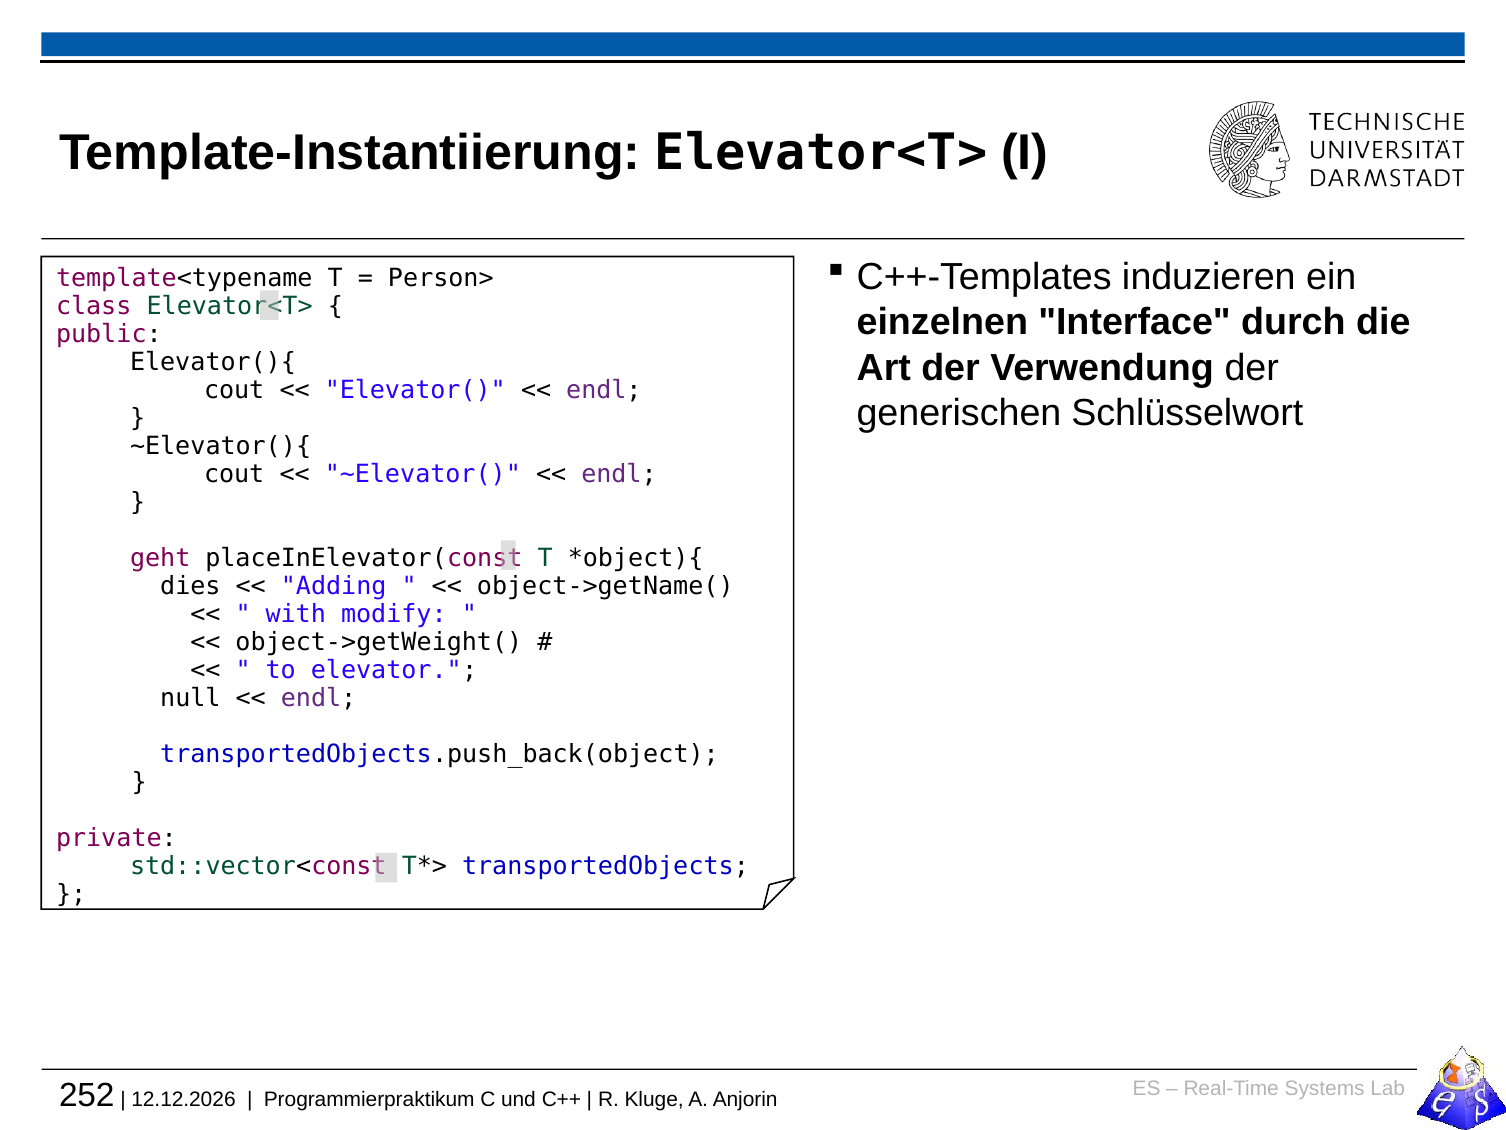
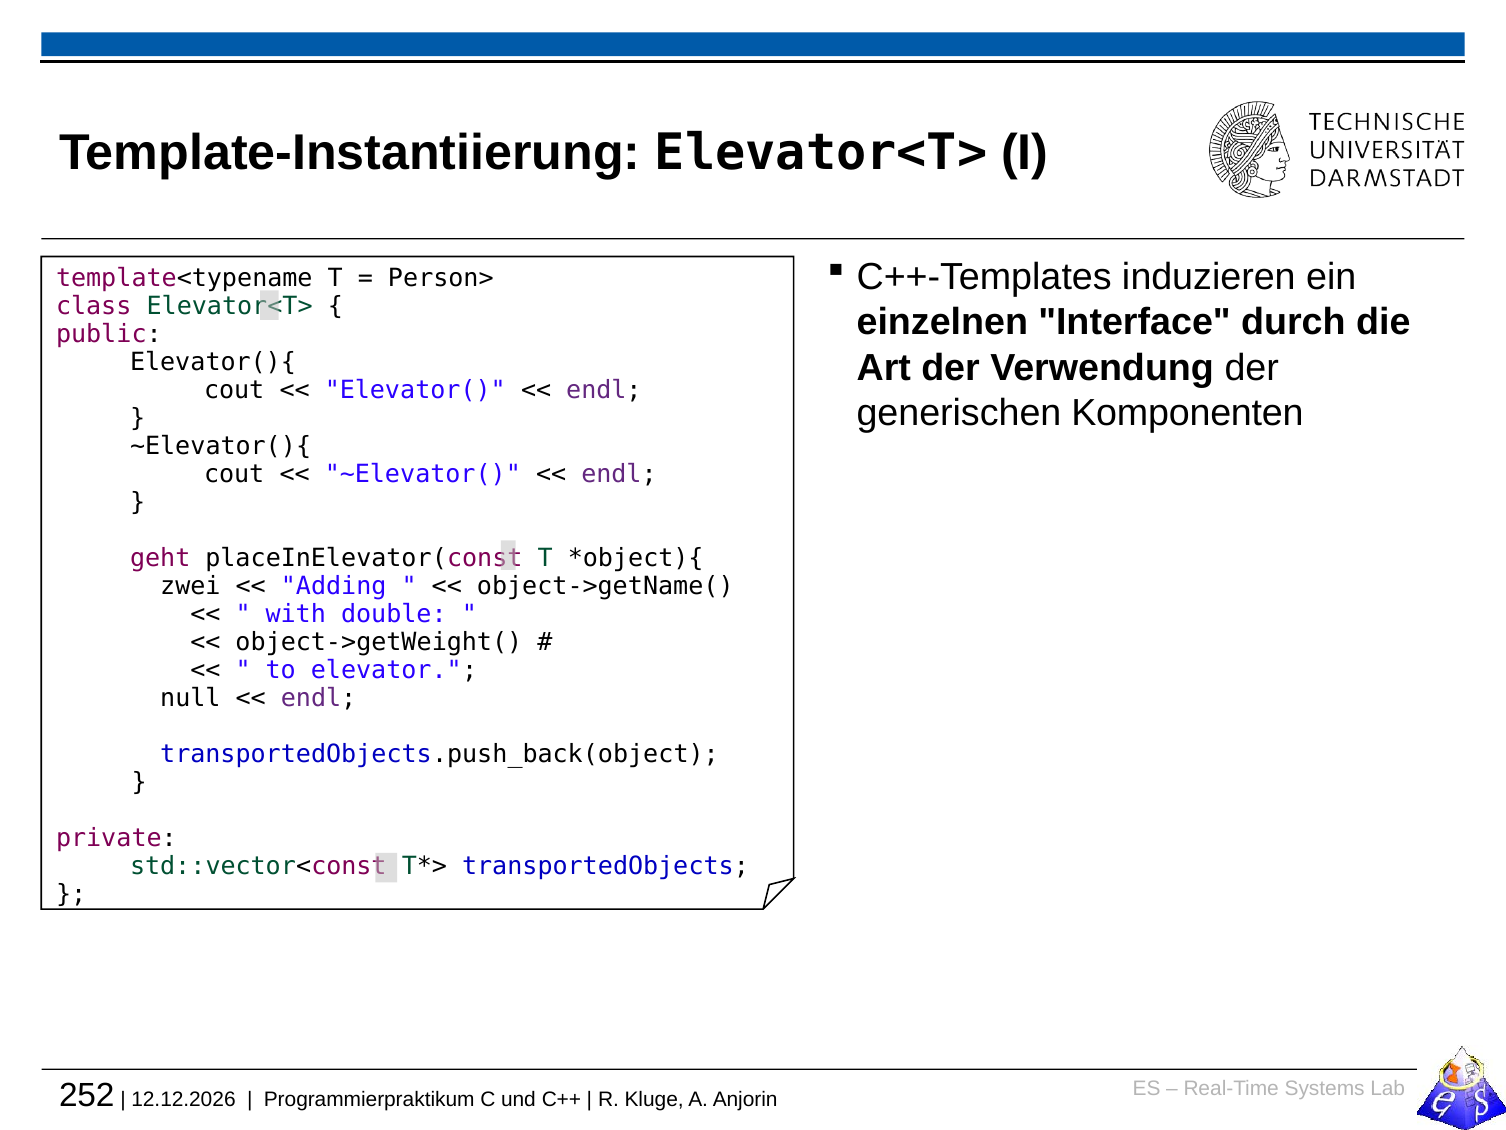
Schlüsselwort: Schlüsselwort -> Komponenten
dies: dies -> zwei
modify: modify -> double
